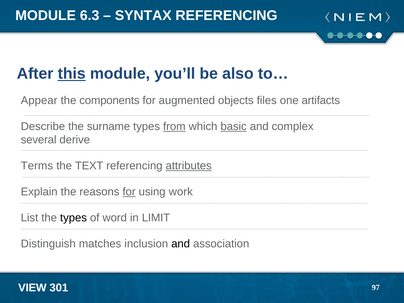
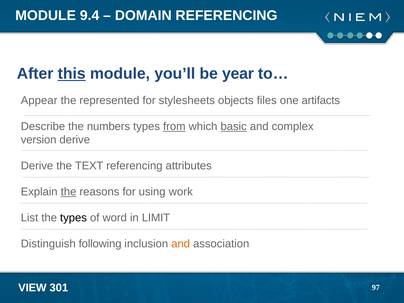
6.3: 6.3 -> 9.4
SYNTAX: SYNTAX -> DOMAIN
also: also -> year
components: components -> represented
augmented: augmented -> stylesheets
surname: surname -> numbers
several: several -> version
Terms at (37, 166): Terms -> Derive
attributes underline: present -> none
the at (69, 192) underline: none -> present
for at (129, 192) underline: present -> none
matches: matches -> following
and at (181, 244) colour: black -> orange
